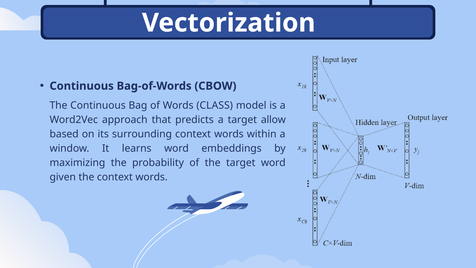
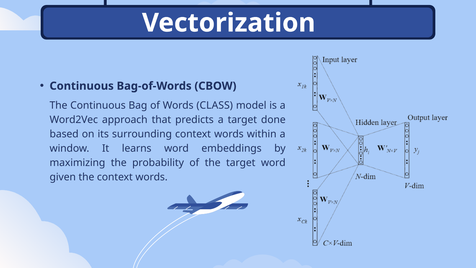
allow: allow -> done
